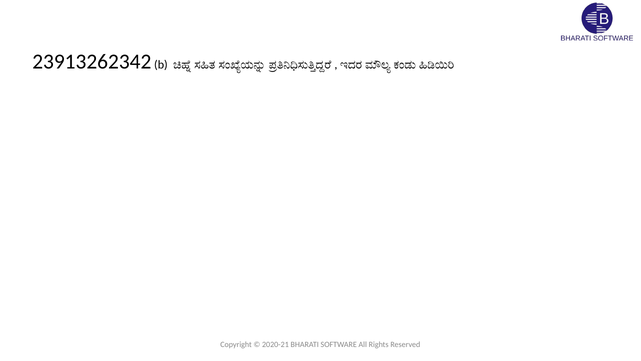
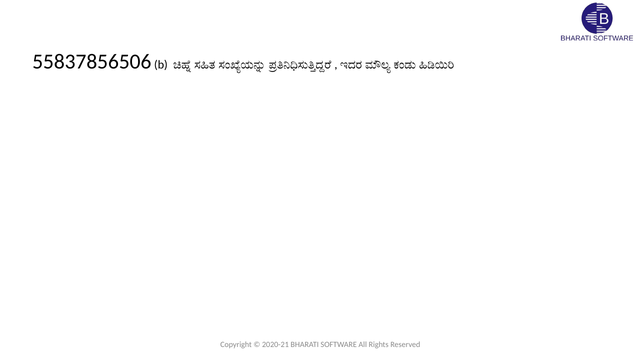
23913262342: 23913262342 -> 55837856506
